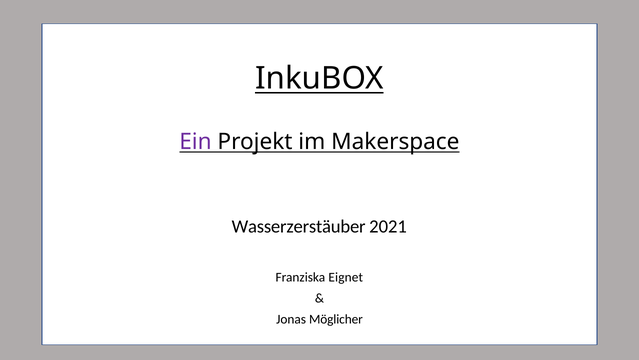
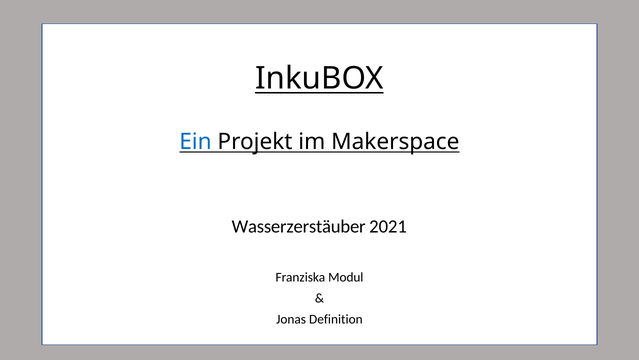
Ein colour: purple -> blue
Eignet: Eignet -> Modul
Möglicher: Möglicher -> Definition
